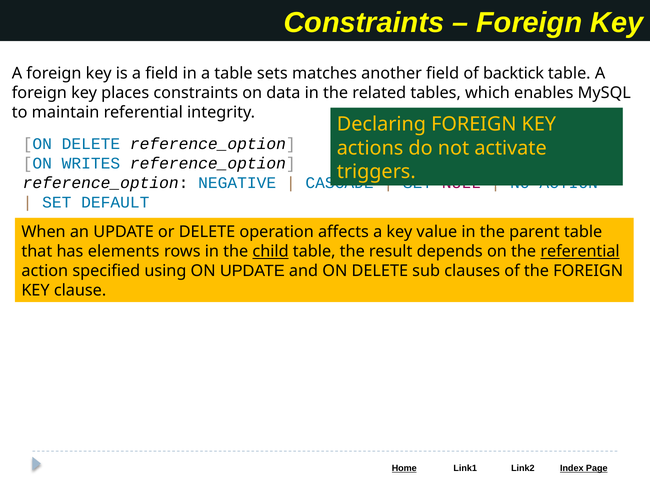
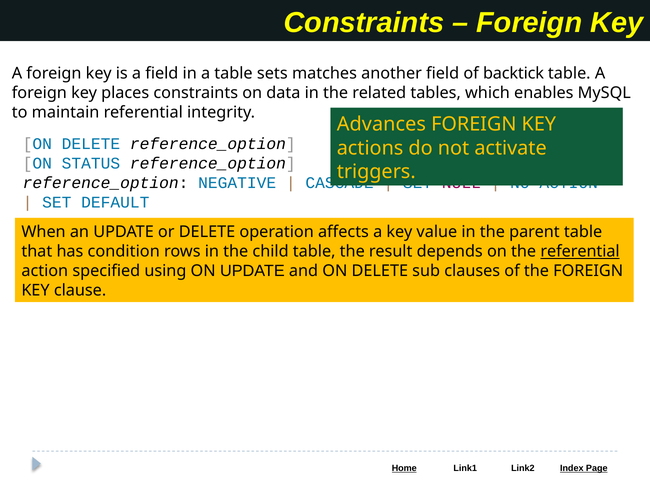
Declaring: Declaring -> Advances
WRITES: WRITES -> STATUS
elements: elements -> condition
child underline: present -> none
